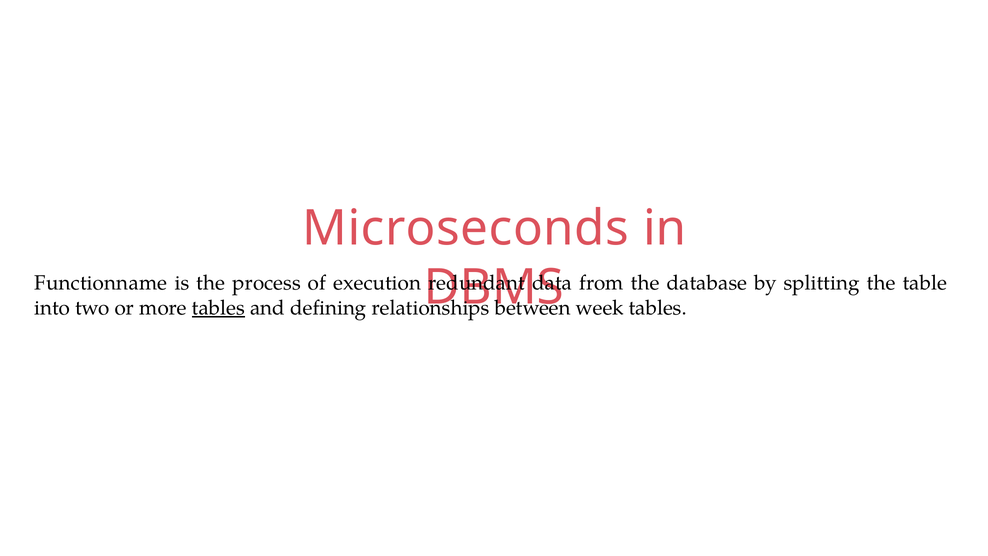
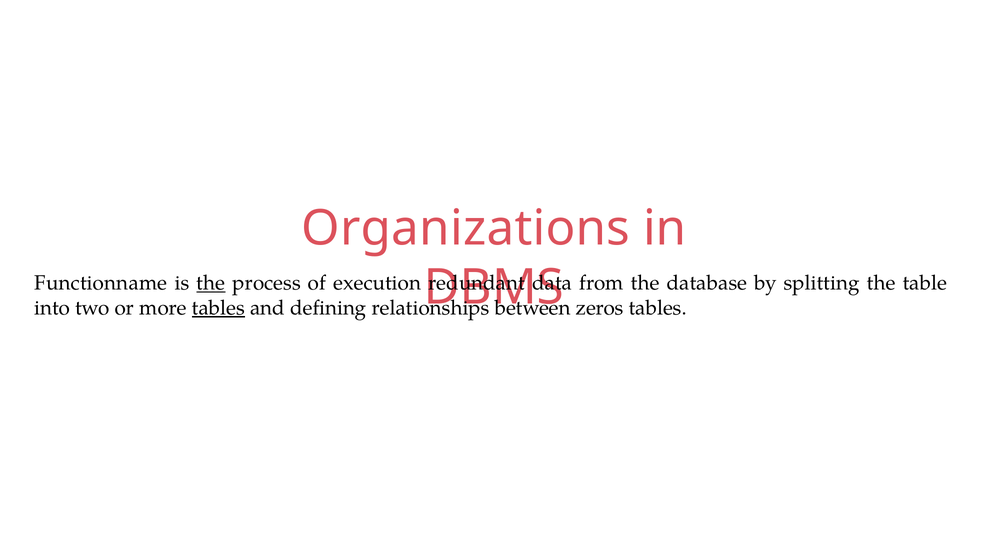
Microseconds: Microseconds -> Organizations
the at (211, 283) underline: none -> present
week: week -> zeros
